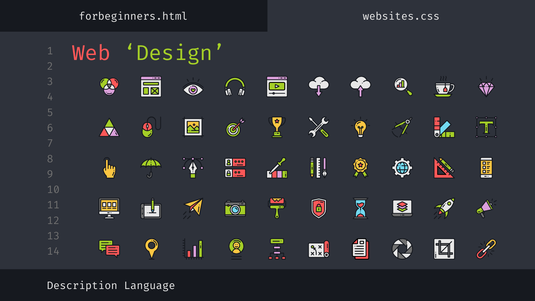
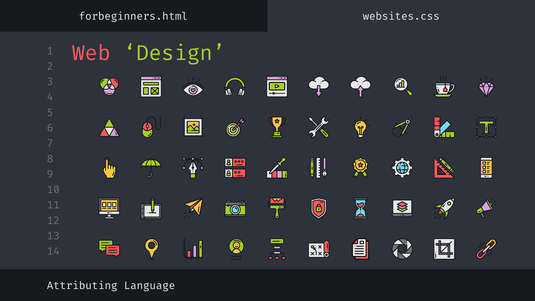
Description: Description -> Attributing
